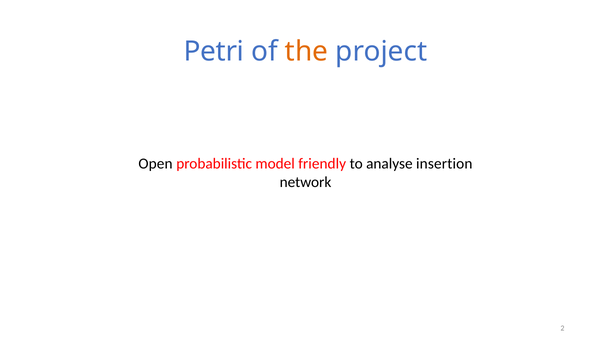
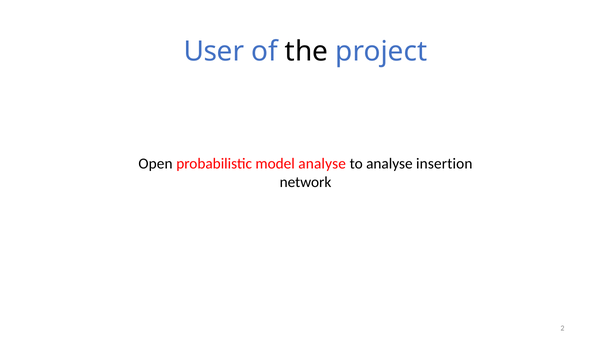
Petri: Petri -> User
the colour: orange -> black
model friendly: friendly -> analyse
